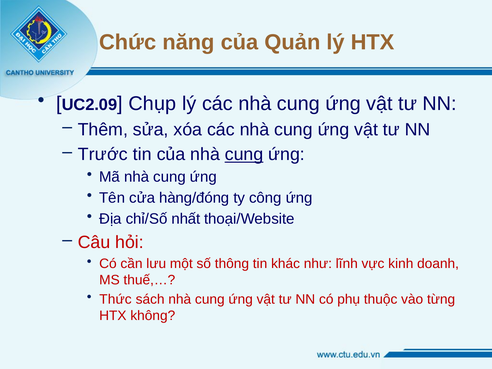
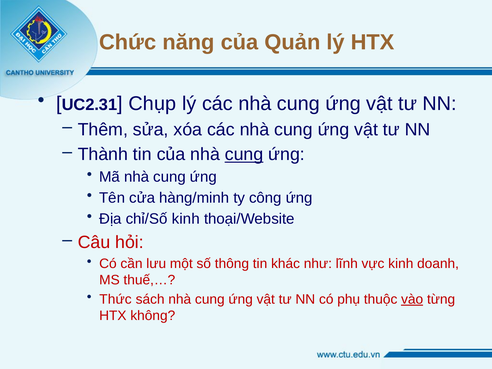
UC2.09: UC2.09 -> UC2.31
Trước: Trước -> Thành
hàng/đóng: hàng/đóng -> hàng/minh
chỉ/Số nhất: nhất -> kinh
vào underline: none -> present
